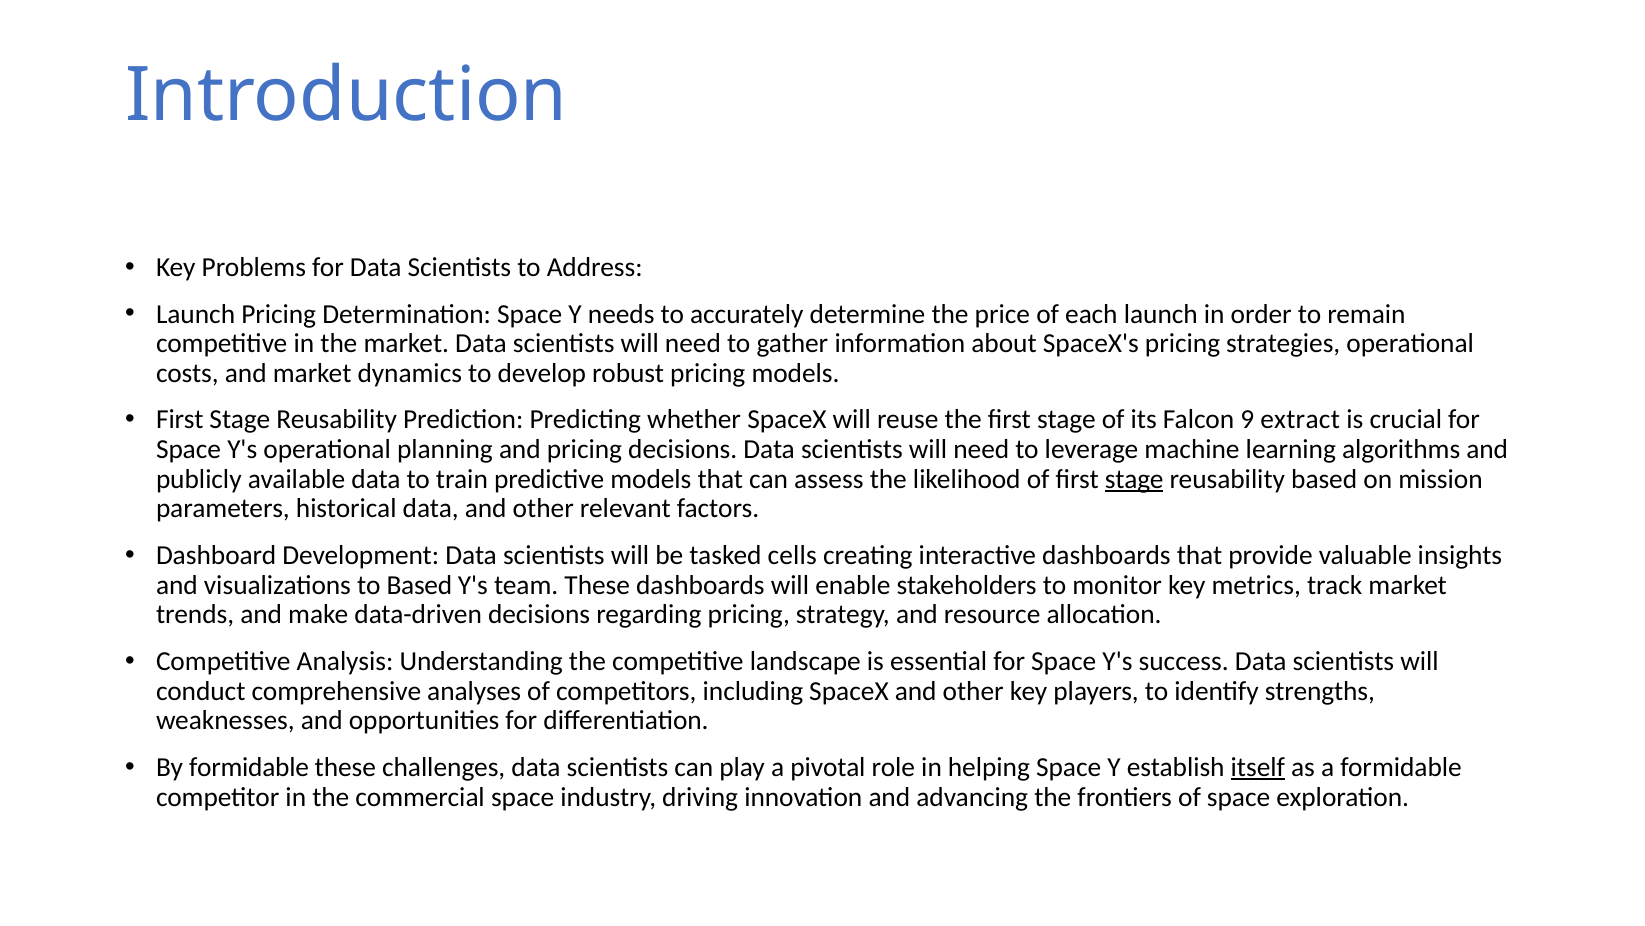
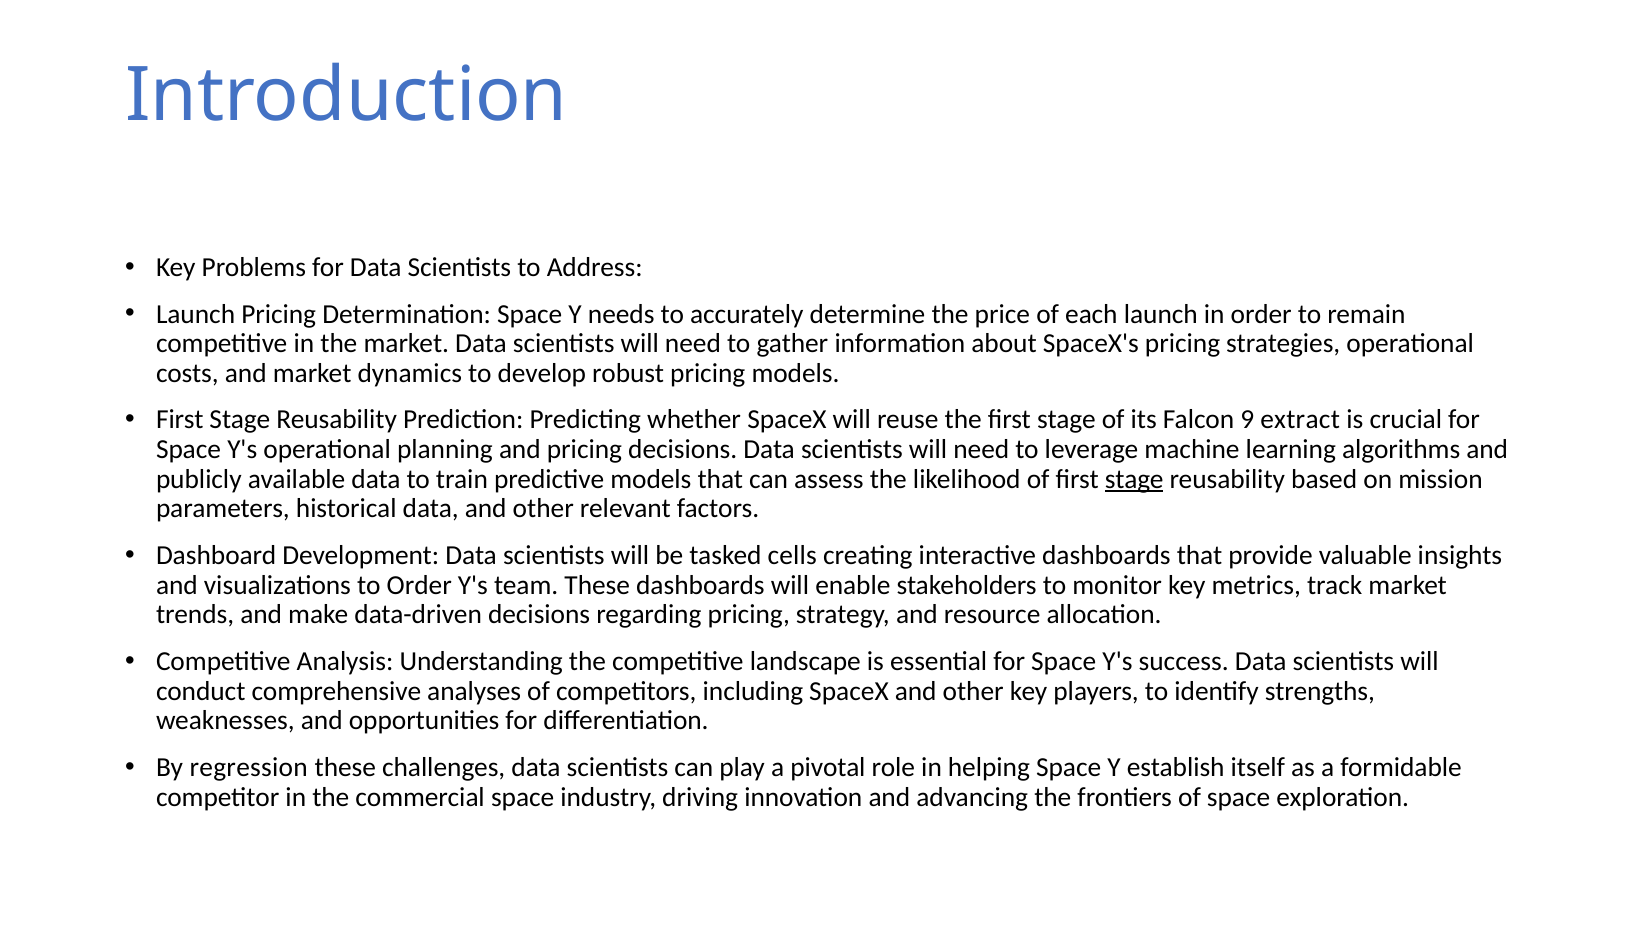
to Based: Based -> Order
By formidable: formidable -> regression
itself underline: present -> none
